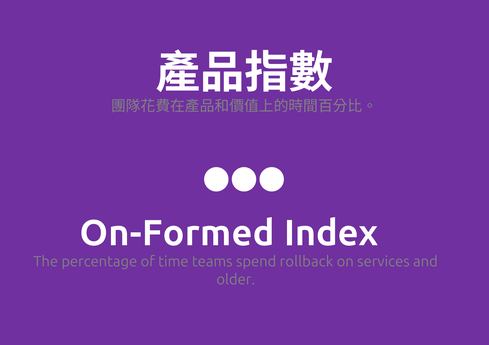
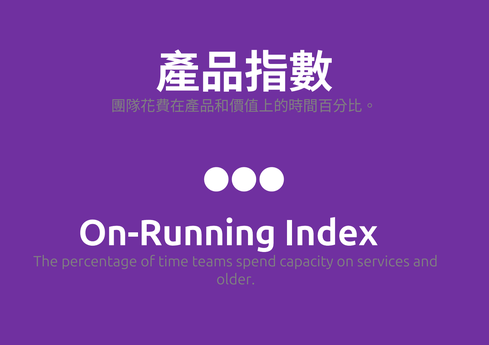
On-Formed: On-Formed -> On-Running
rollback: rollback -> capacity
